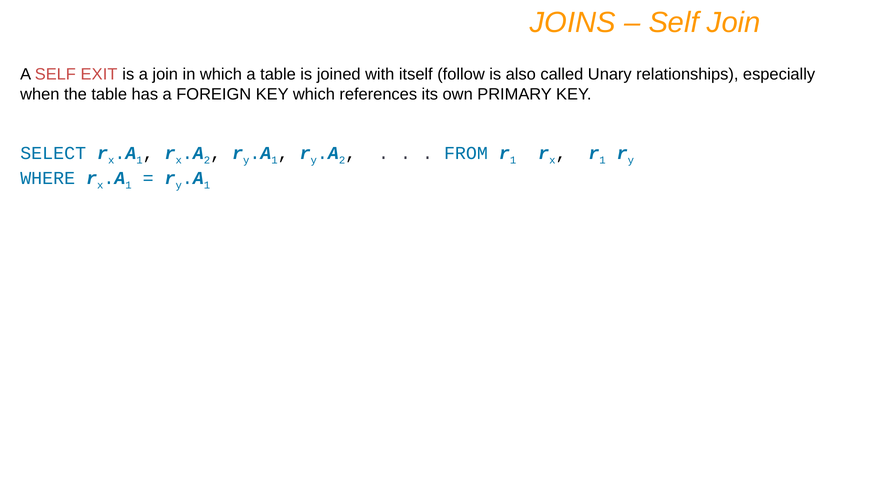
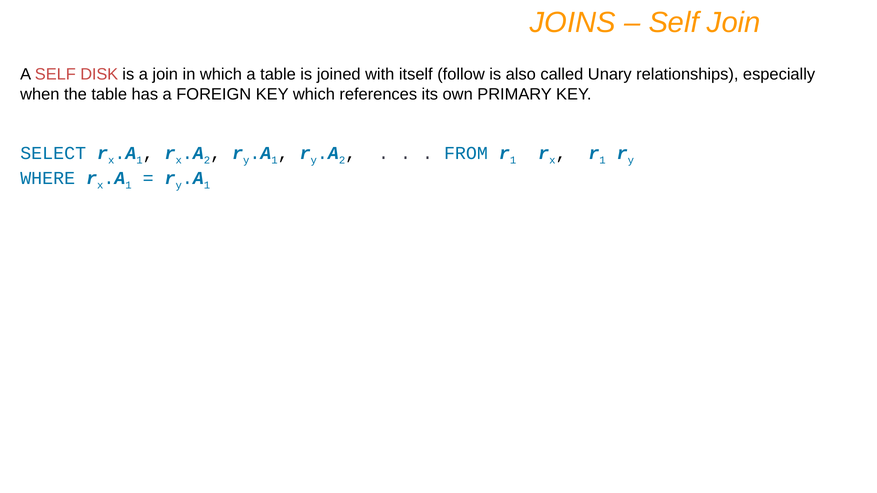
EXIT: EXIT -> DISK
